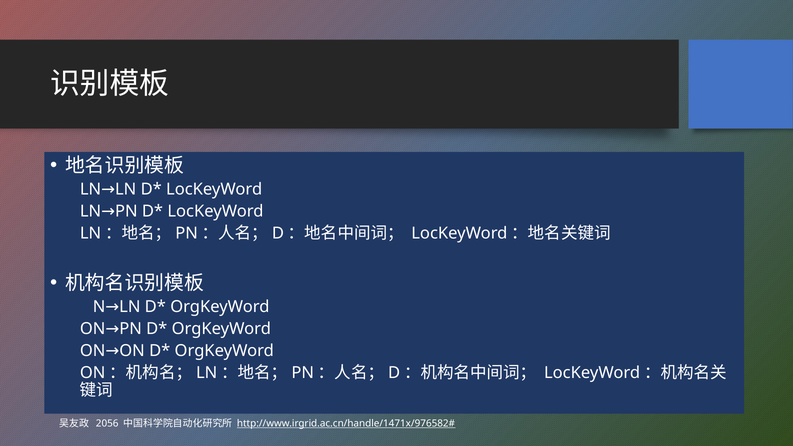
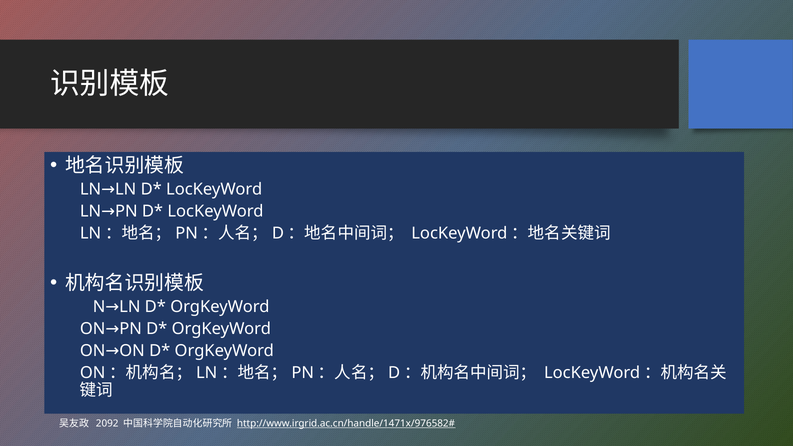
2056: 2056 -> 2092
